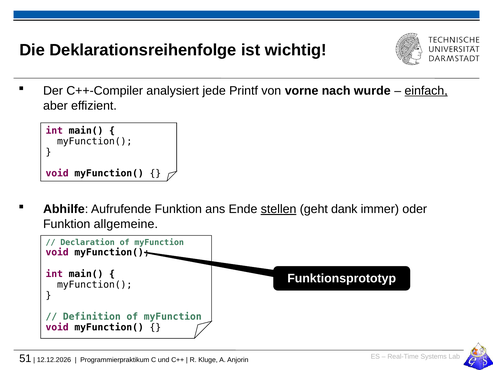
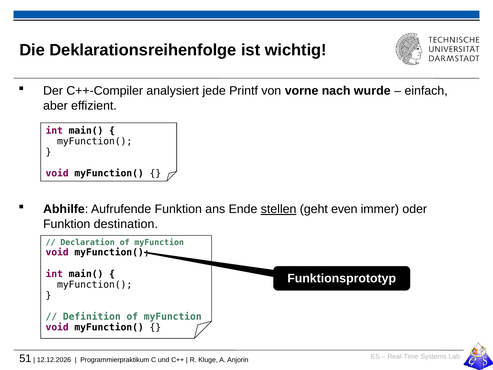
einfach underline: present -> none
dank: dank -> even
allgemeine: allgemeine -> destination
